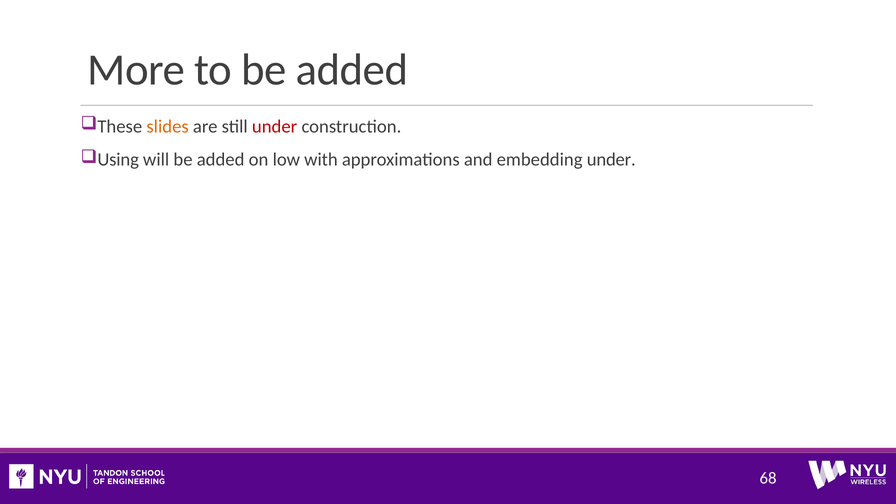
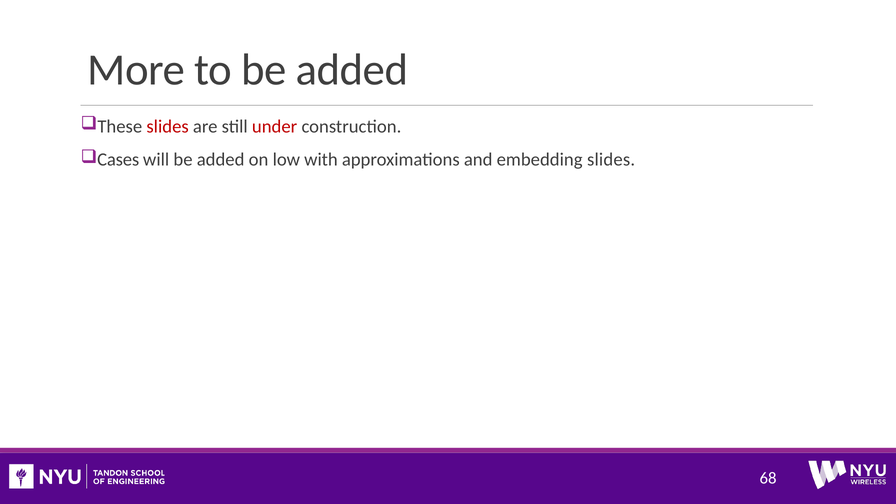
slides at (168, 126) colour: orange -> red
Using: Using -> Cases
embedding under: under -> slides
